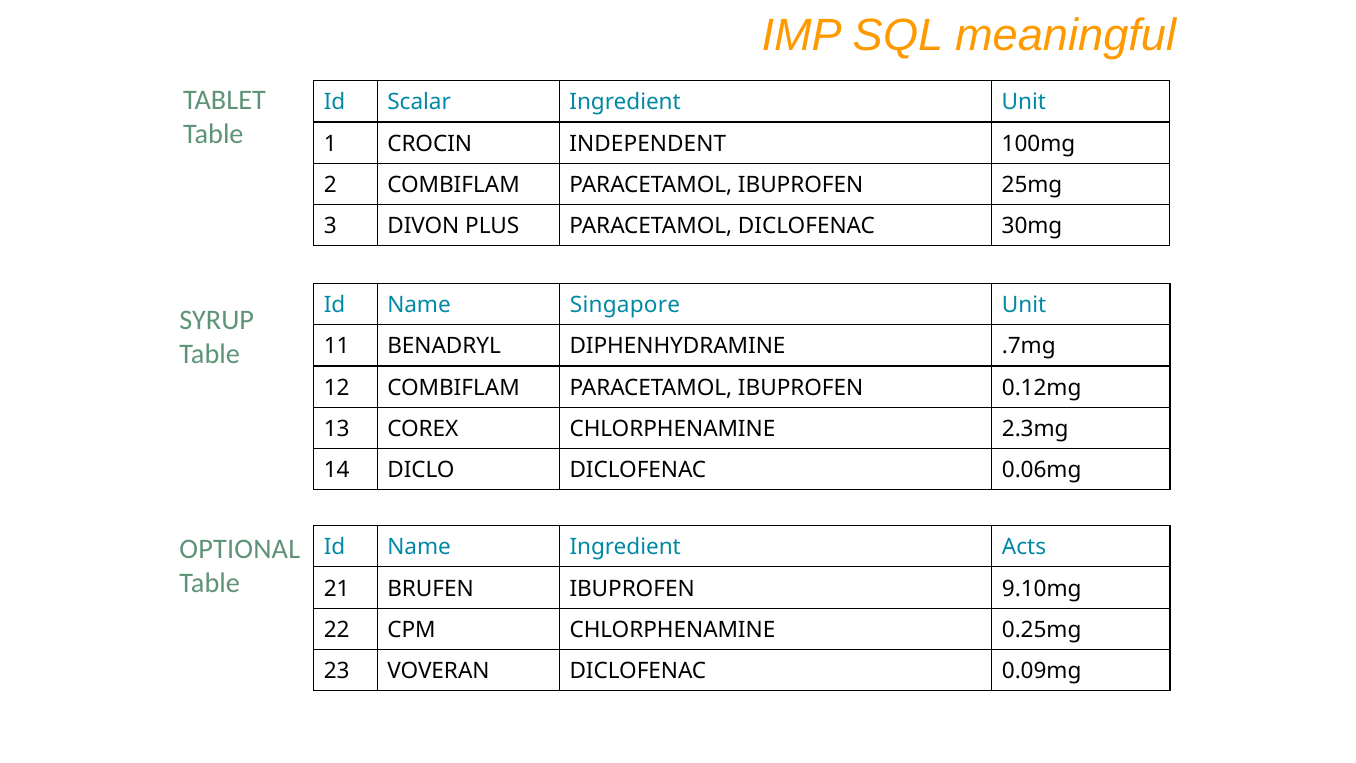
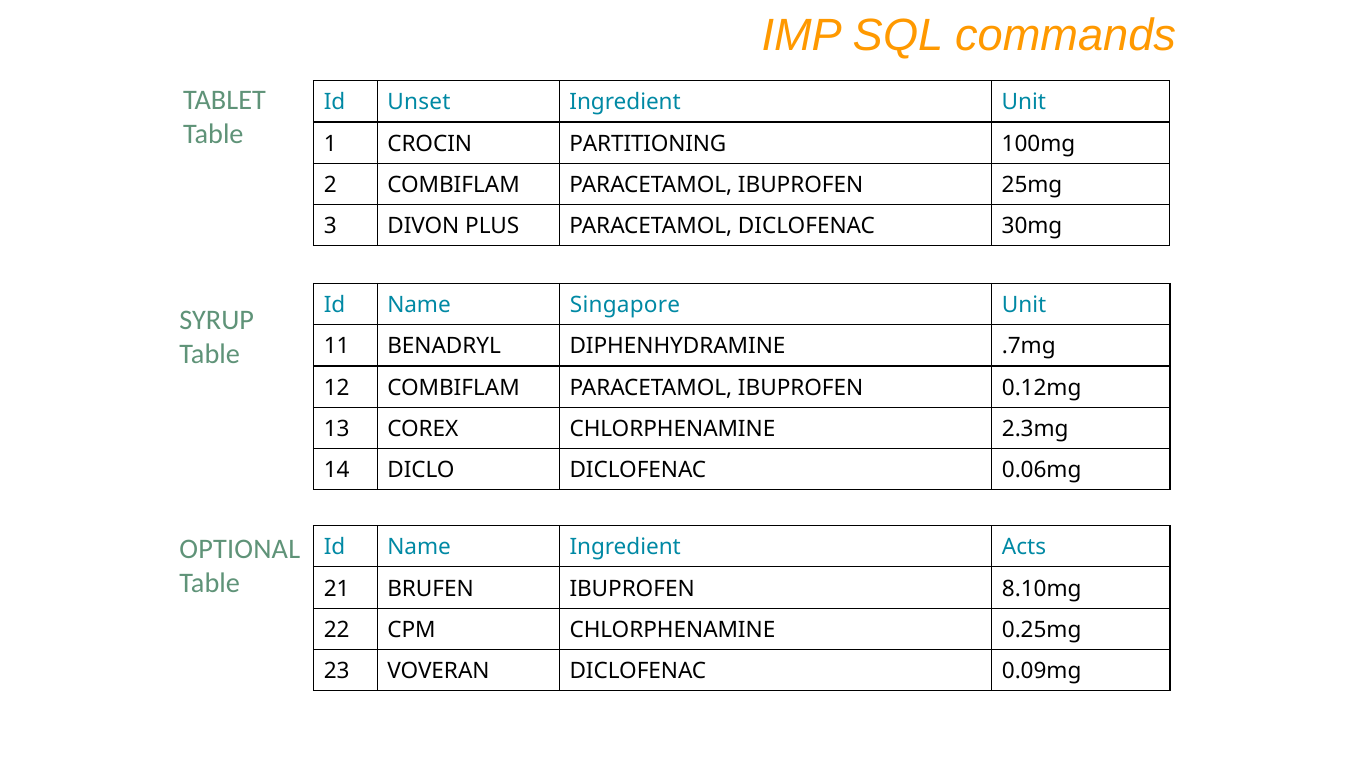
meaningful: meaningful -> commands
Scalar: Scalar -> Unset
INDEPENDENT: INDEPENDENT -> PARTITIONING
9.10mg: 9.10mg -> 8.10mg
